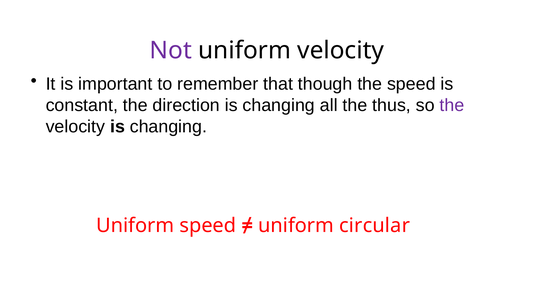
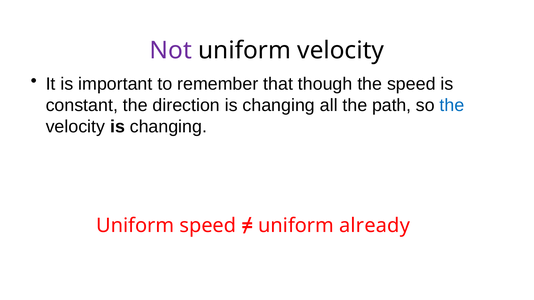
thus: thus -> path
the at (452, 105) colour: purple -> blue
circular: circular -> already
